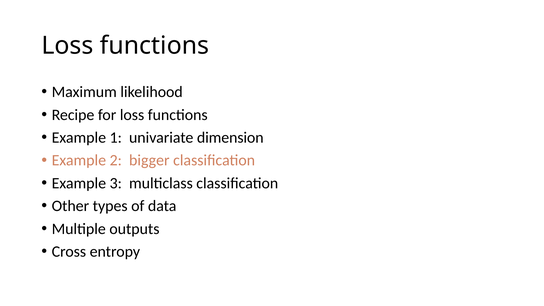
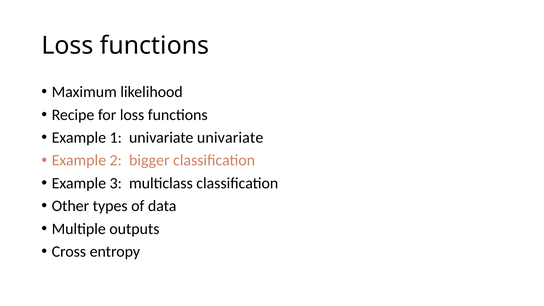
univariate dimension: dimension -> univariate
